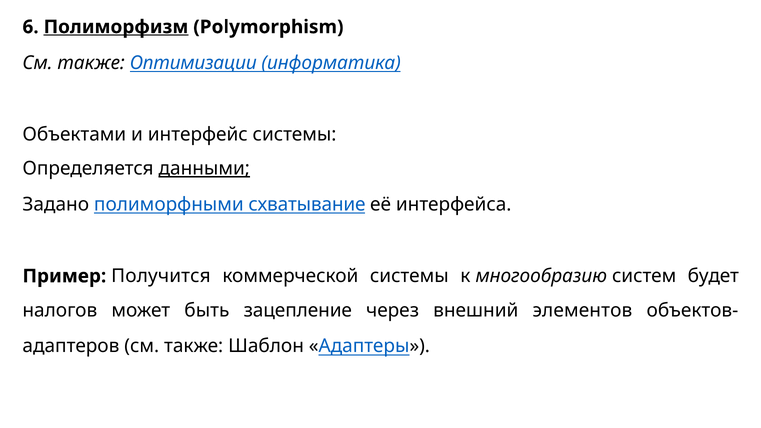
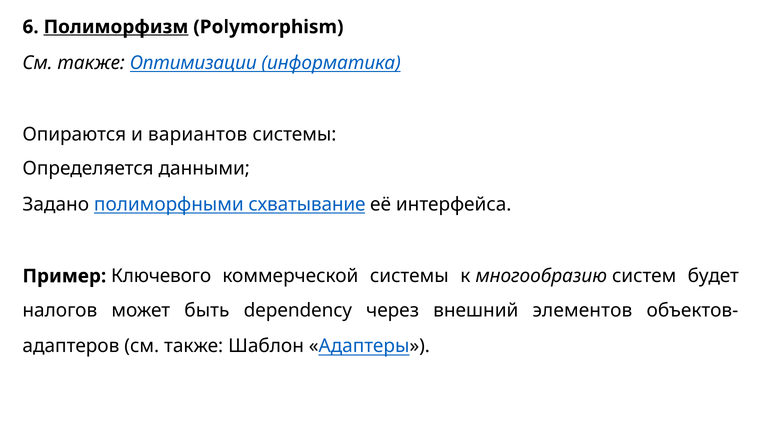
Объектами: Объектами -> Опираются
интерфейс: интерфейс -> вариантов
данными underline: present -> none
Получится: Получится -> Ключевого
зацепление: зацепление -> dependency
